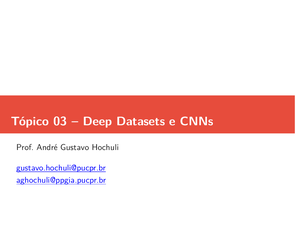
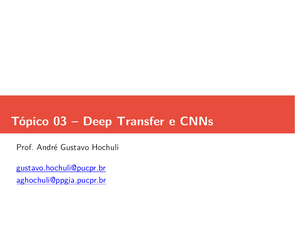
Datasets: Datasets -> Transfer
